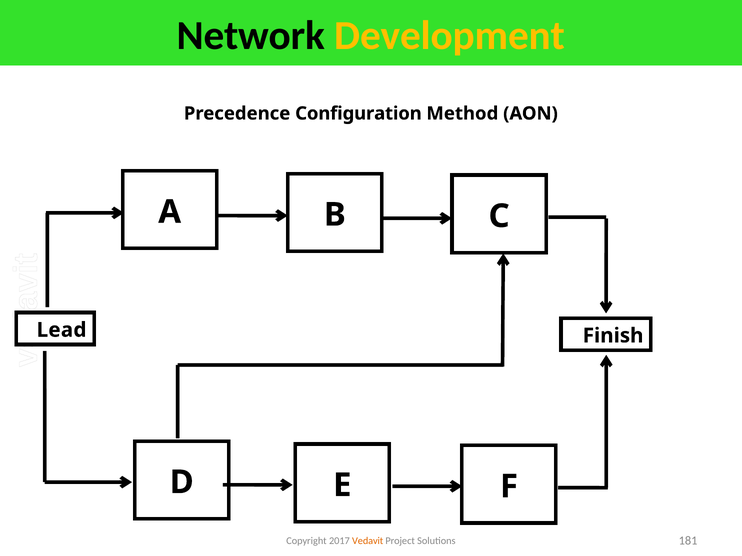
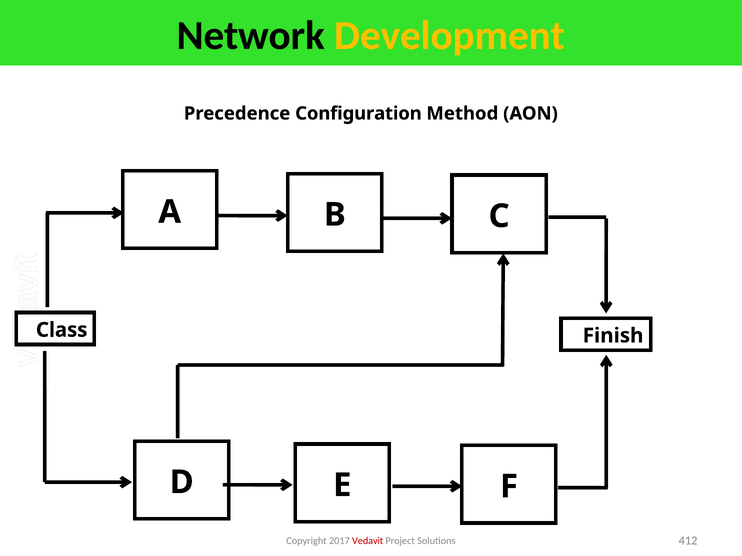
Lead: Lead -> Class
Vedavit colour: orange -> red
181: 181 -> 412
